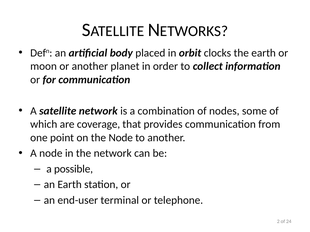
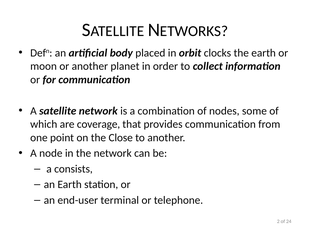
the Node: Node -> Close
possible: possible -> consists
